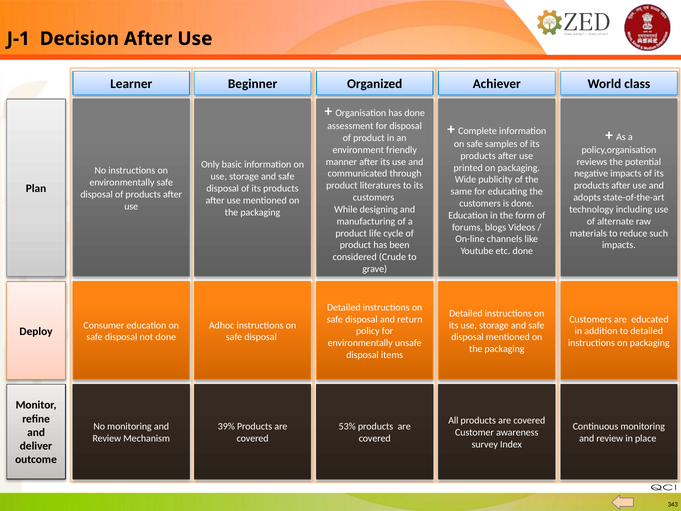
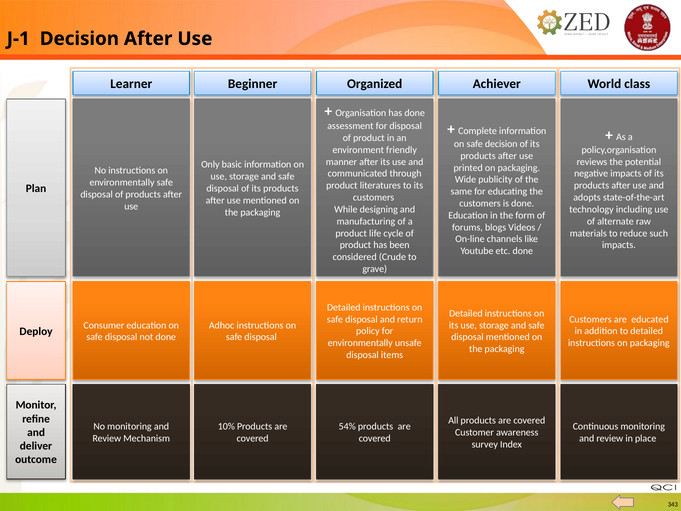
safe samples: samples -> decision
39%: 39% -> 10%
53%: 53% -> 54%
